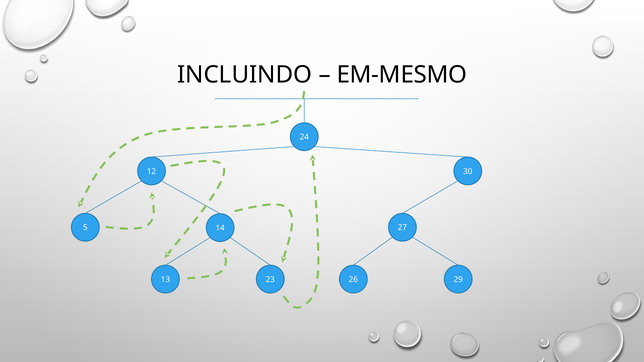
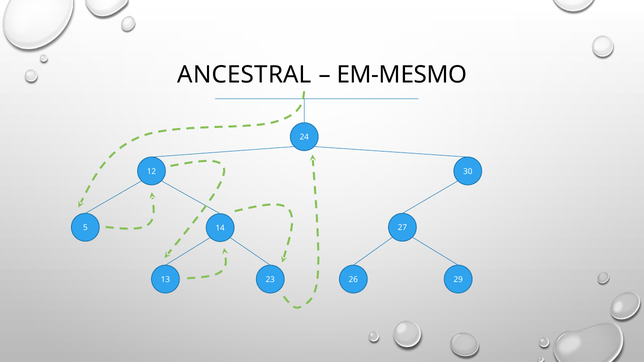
INCLUINDO: INCLUINDO -> ANCESTRAL
